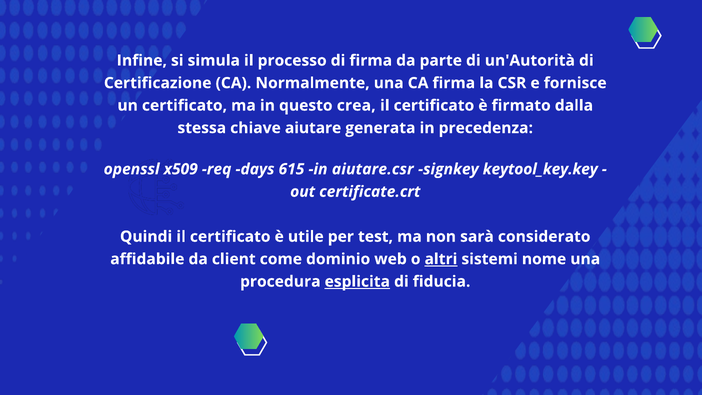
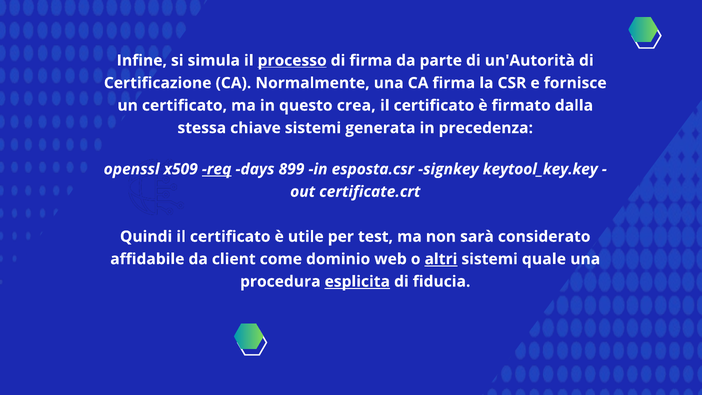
processo underline: none -> present
chiave aiutare: aiutare -> sistemi
req underline: none -> present
615: 615 -> 899
aiutare.csr: aiutare.csr -> esposta.csr
nome: nome -> quale
